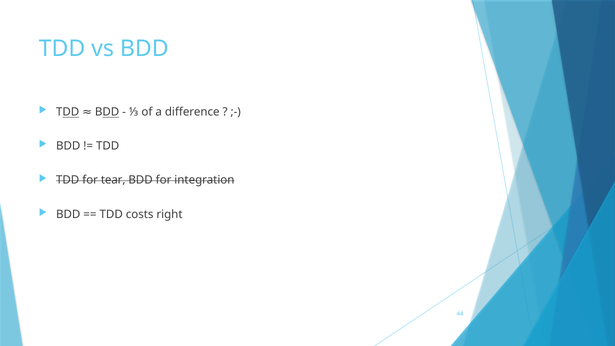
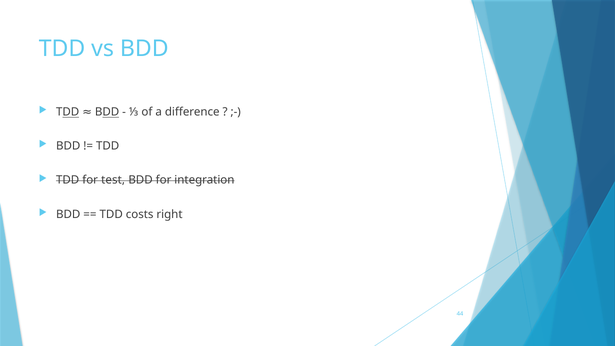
tear: tear -> test
